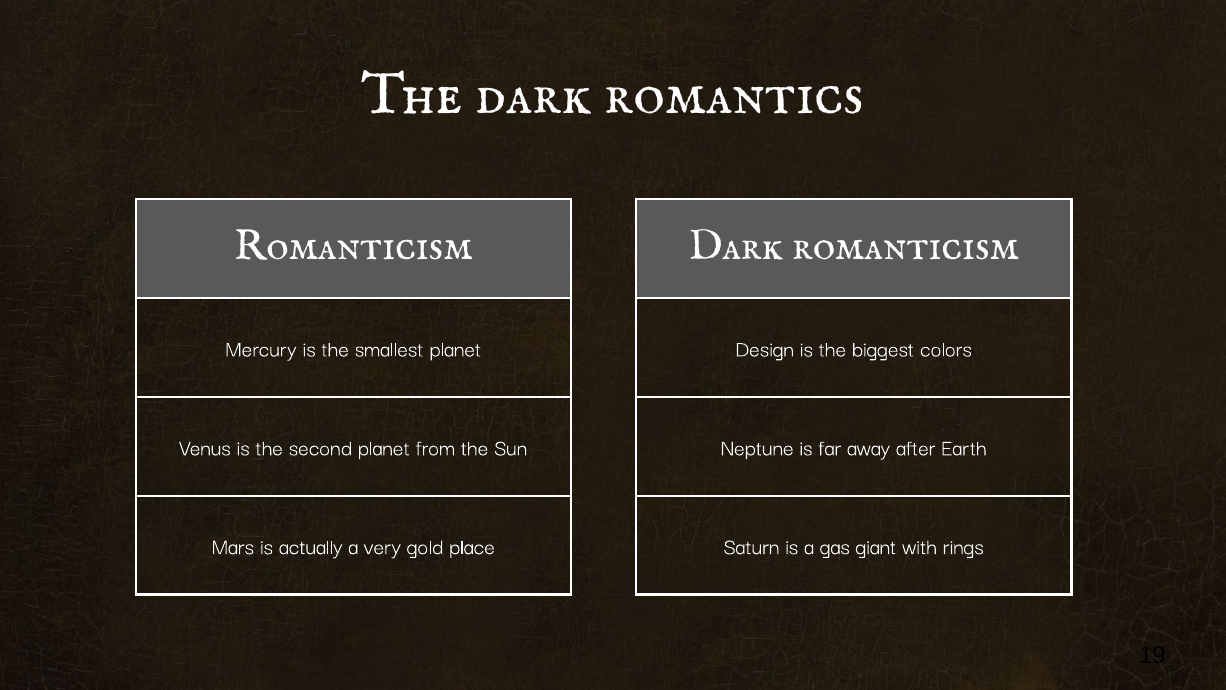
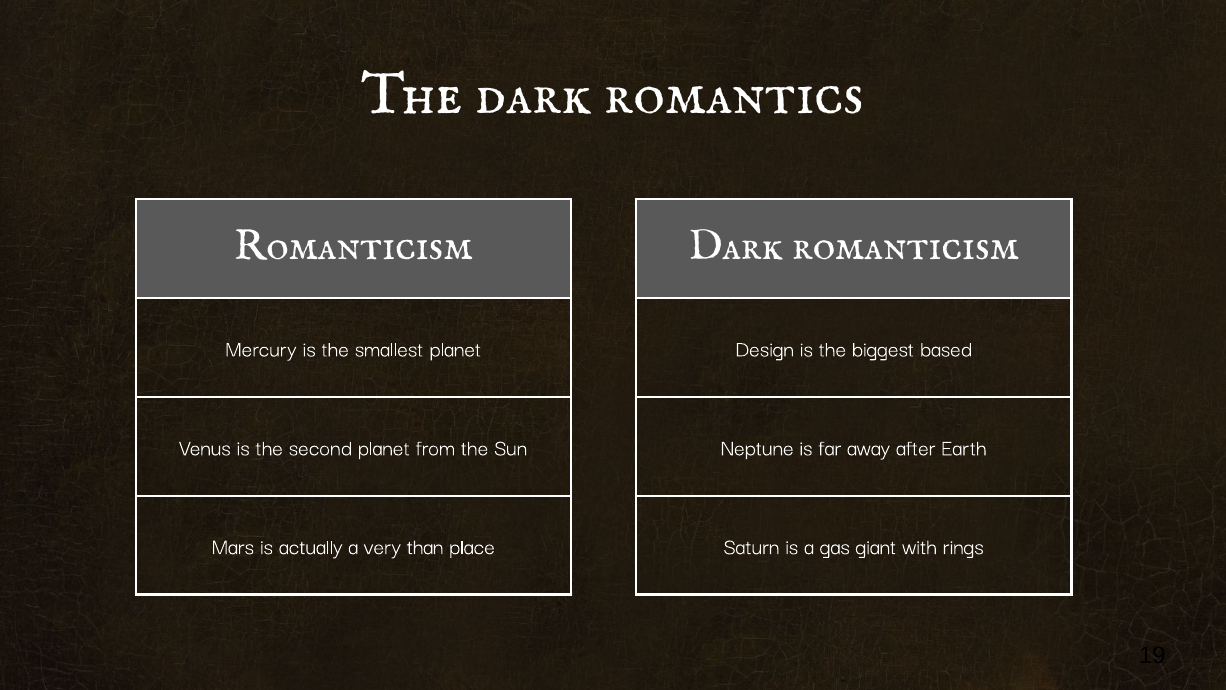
colors: colors -> based
gold: gold -> than
